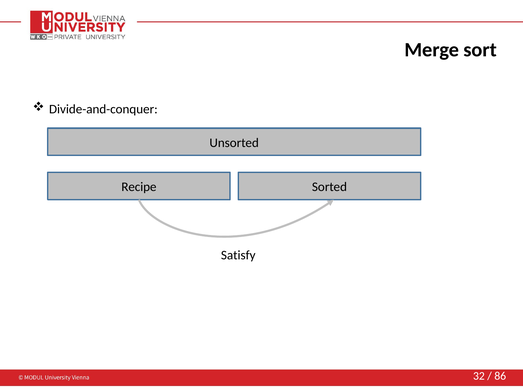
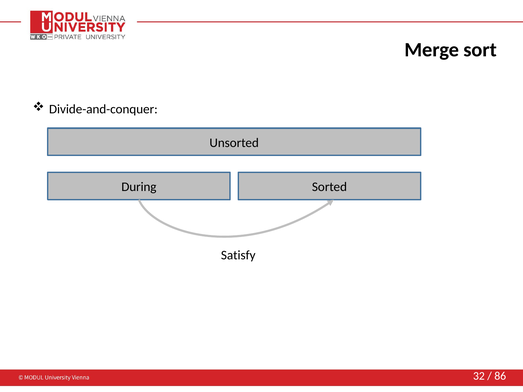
Recipe: Recipe -> During
